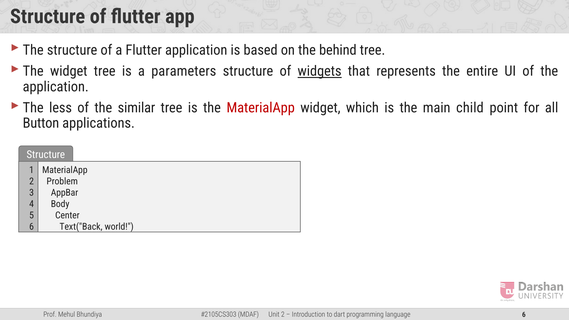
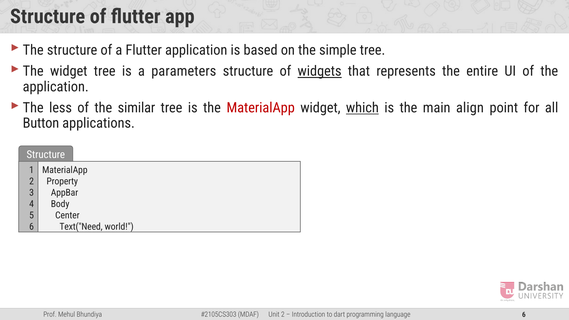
behind: behind -> simple
which underline: none -> present
child: child -> align
Problem: Problem -> Property
Text("Back: Text("Back -> Text("Need
